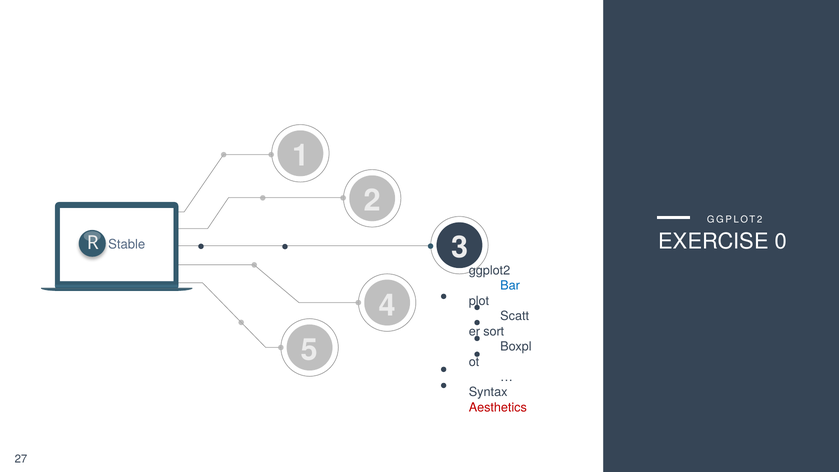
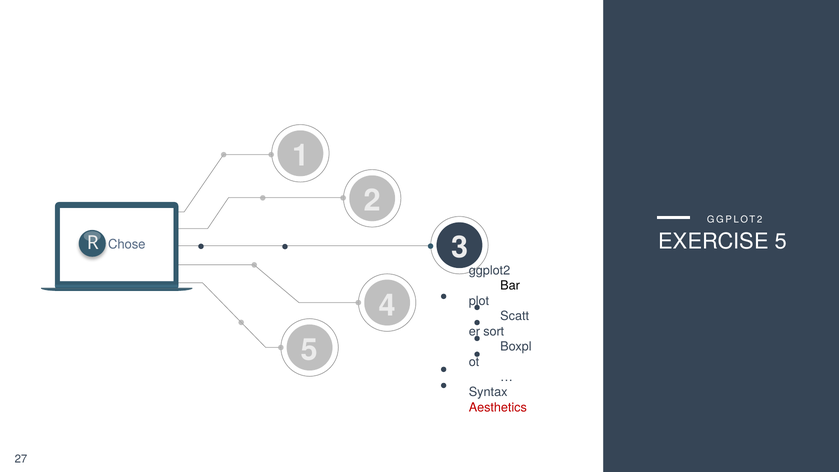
EXERCISE 0: 0 -> 5
Stable: Stable -> Chose
Bar colour: blue -> black
